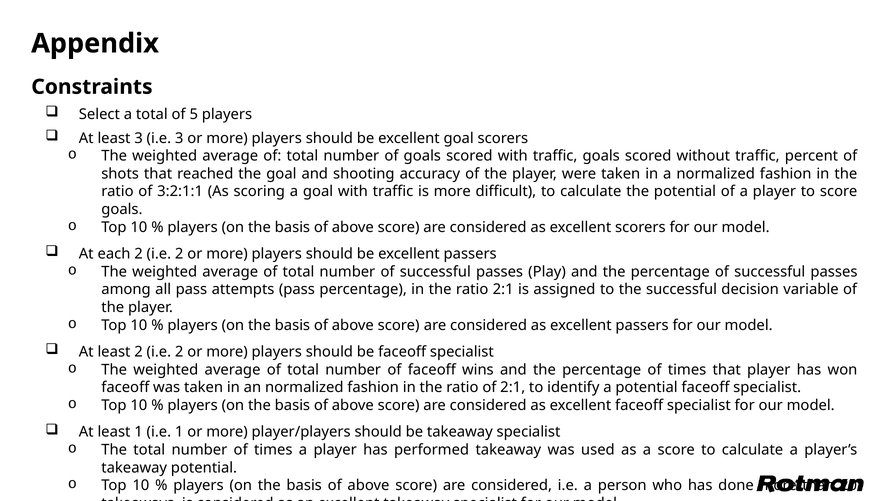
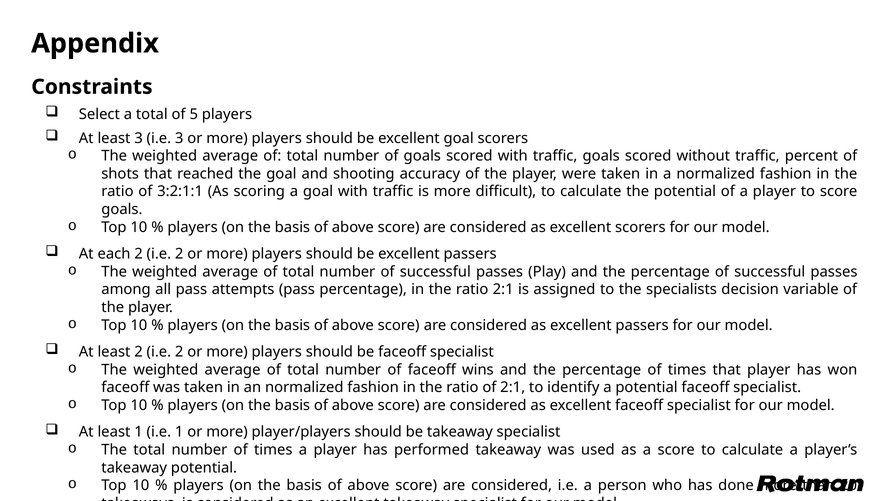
the successful: successful -> specialists
